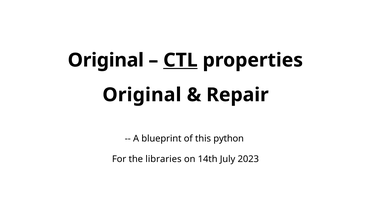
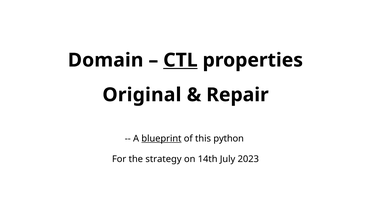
Original at (106, 60): Original -> Domain
blueprint underline: none -> present
libraries: libraries -> strategy
